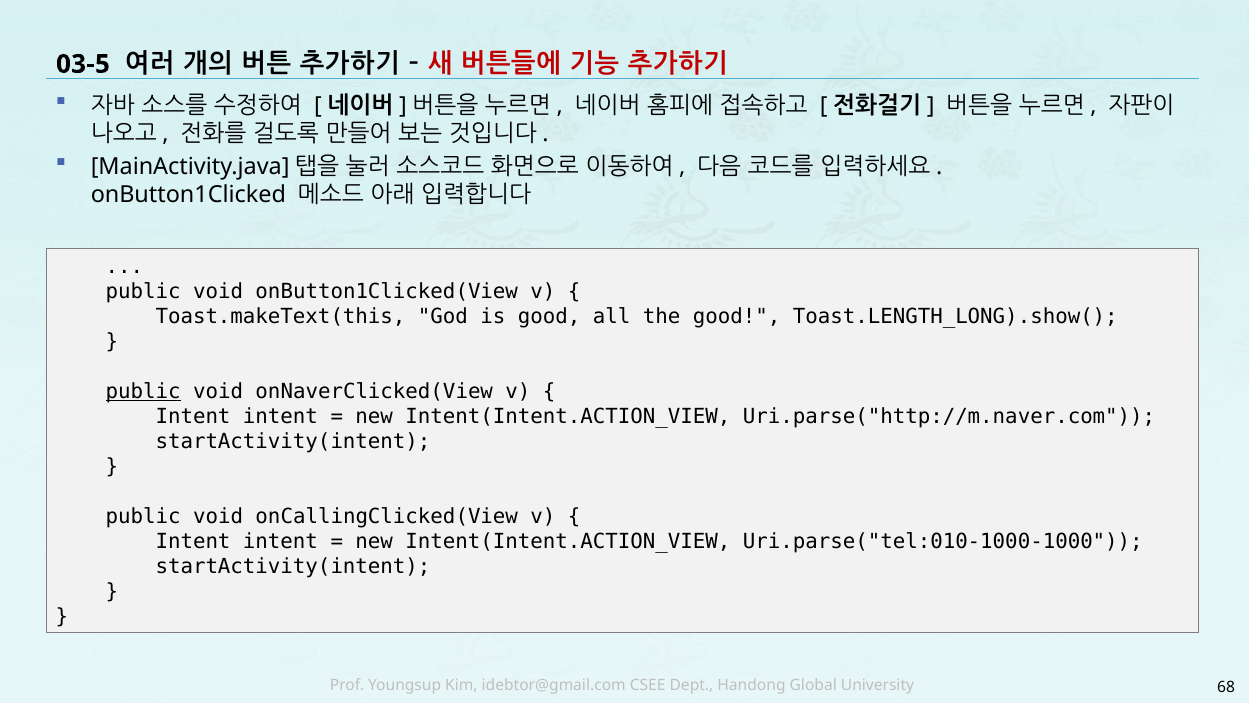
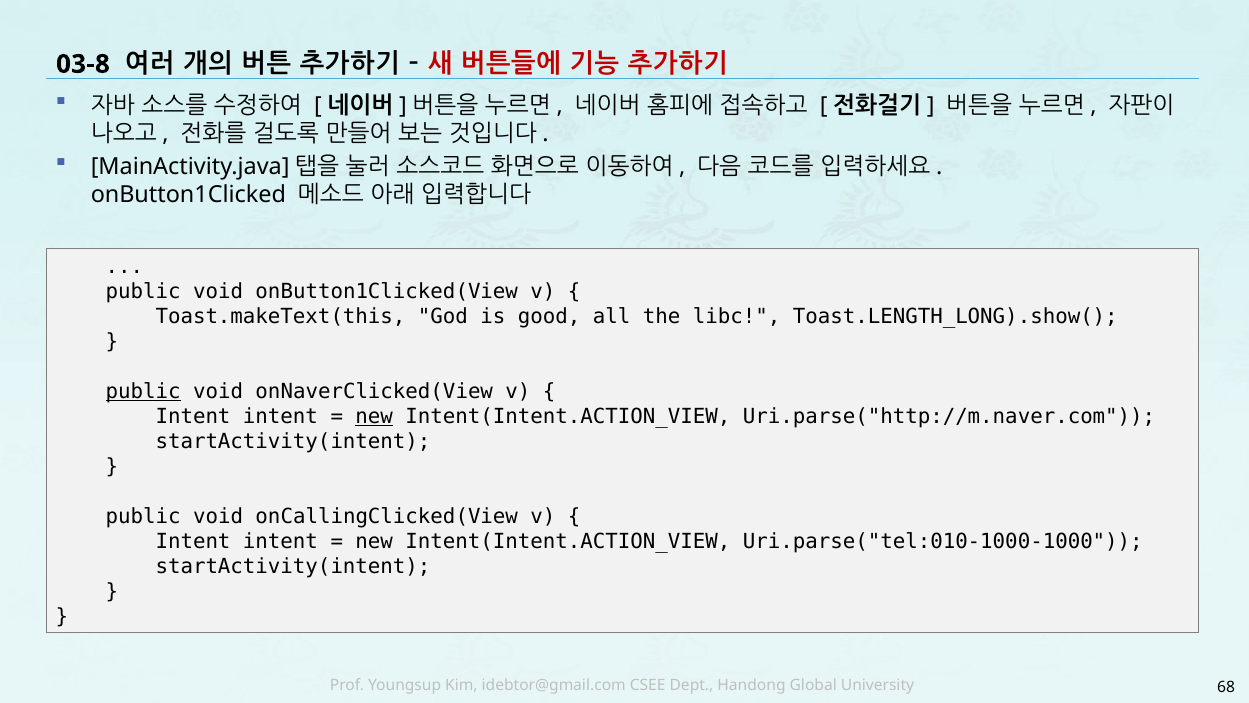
03-5: 03-5 -> 03-8
the good: good -> libc
new at (374, 416) underline: none -> present
